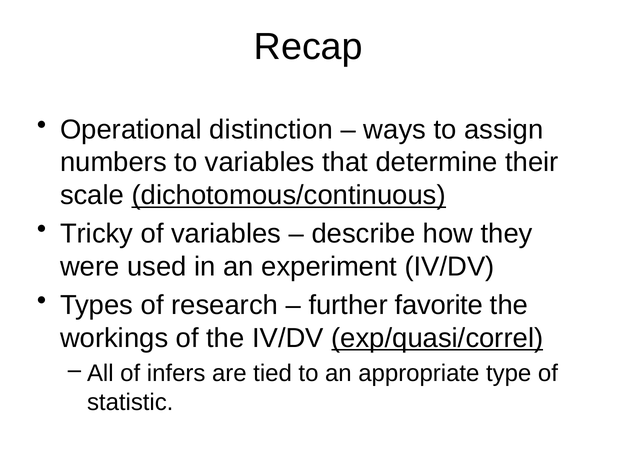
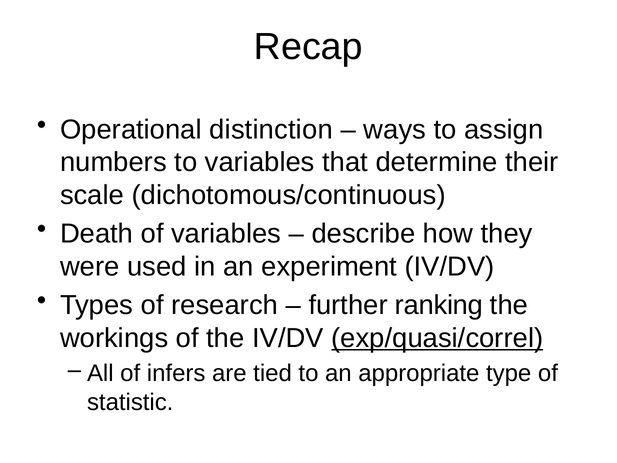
dichotomous/continuous underline: present -> none
Tricky: Tricky -> Death
favorite: favorite -> ranking
